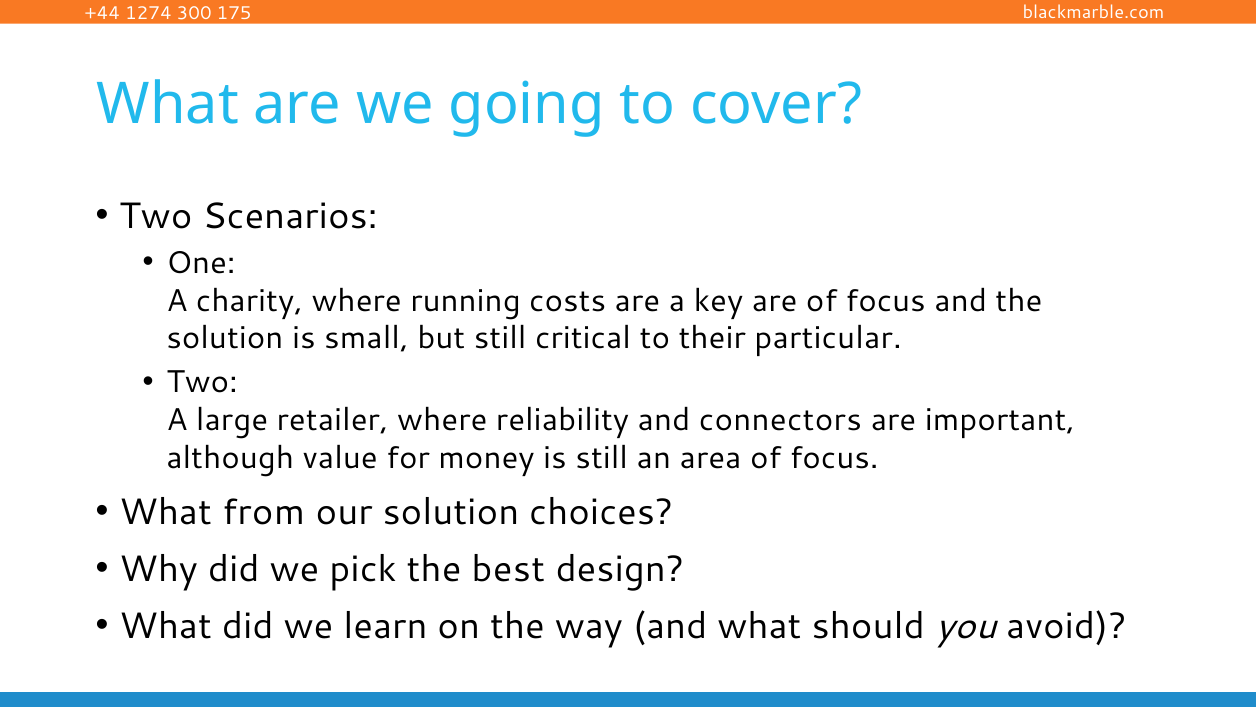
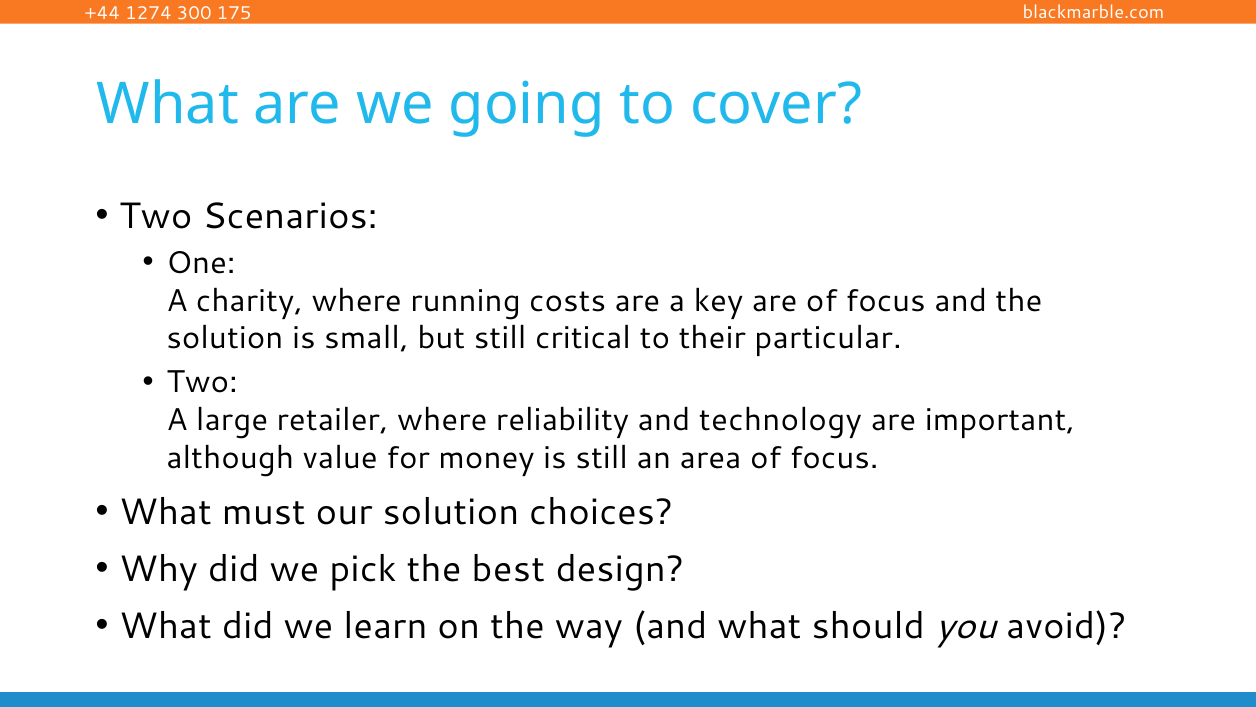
connectors: connectors -> technology
from: from -> must
